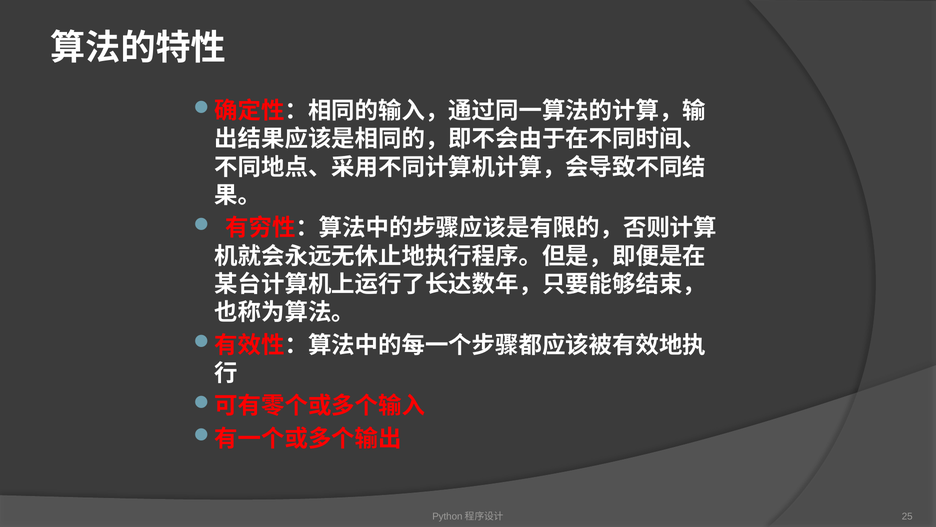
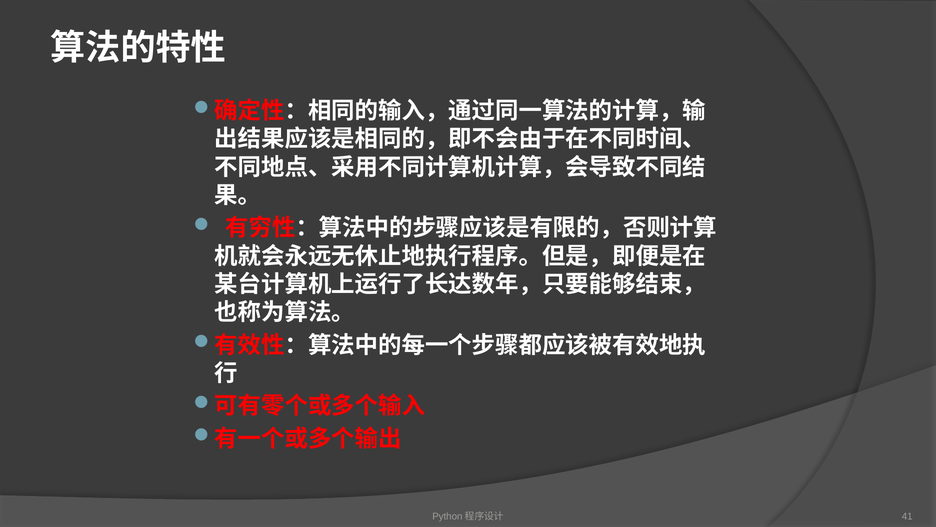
25: 25 -> 41
